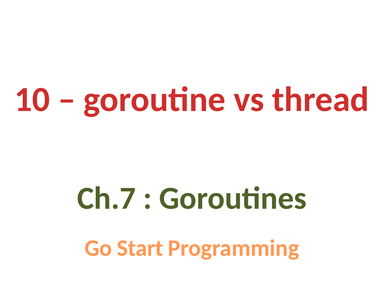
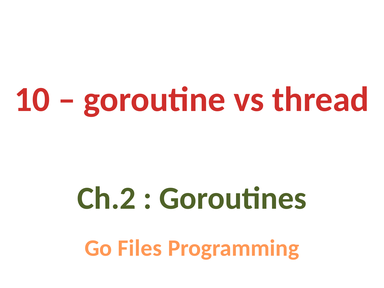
Ch.7: Ch.7 -> Ch.2
Start: Start -> Files
